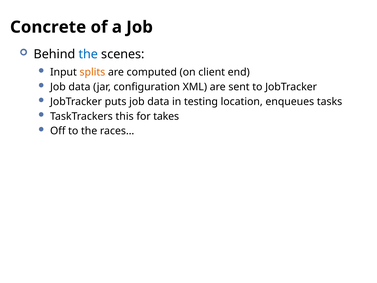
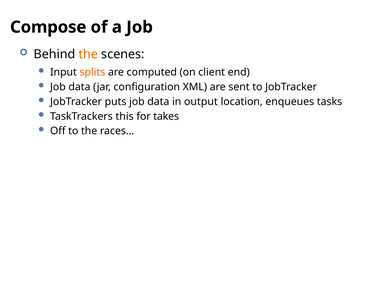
Concrete: Concrete -> Compose
the at (88, 54) colour: blue -> orange
testing: testing -> output
